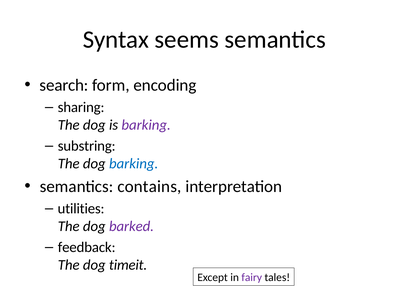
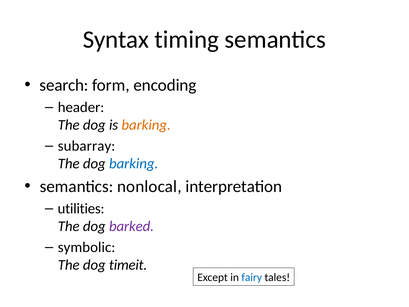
seems: seems -> timing
sharing: sharing -> header
barking at (146, 125) colour: purple -> orange
substring: substring -> subarray
contains: contains -> nonlocal
feedback: feedback -> symbolic
fairy colour: purple -> blue
